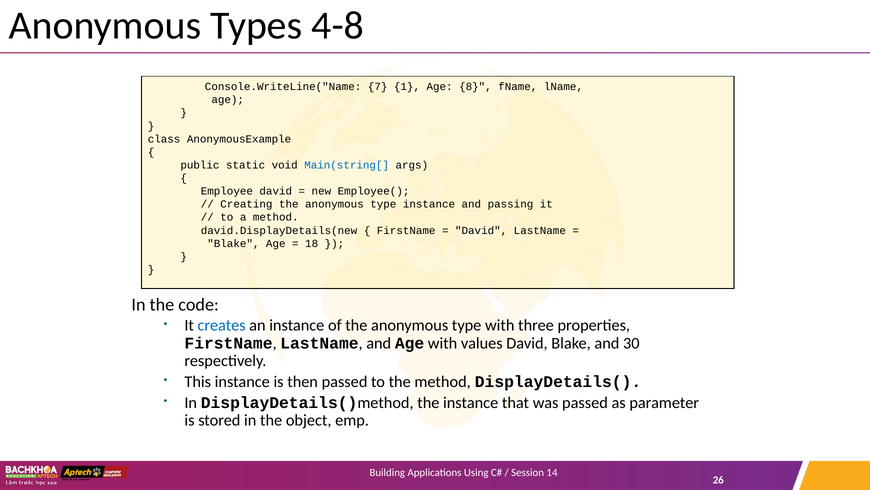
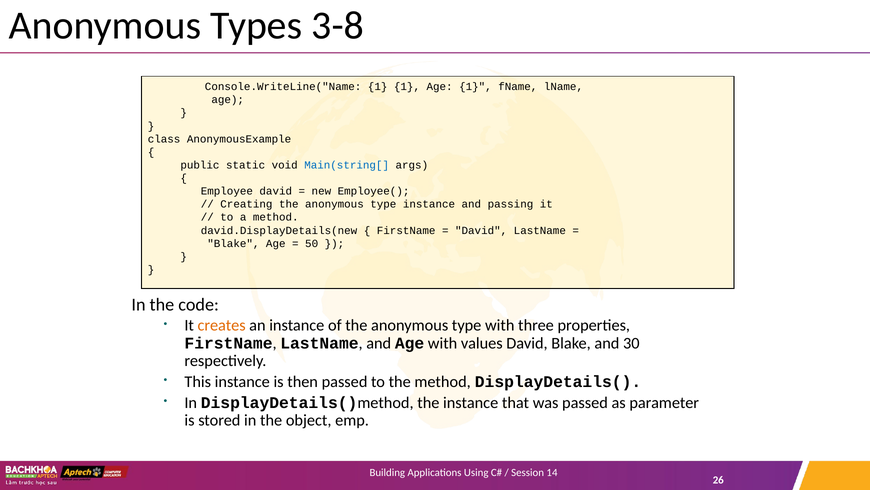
4-8: 4-8 -> 3-8
Console.WriteLine("Name 7: 7 -> 1
Age 8: 8 -> 1
18: 18 -> 50
creates colour: blue -> orange
